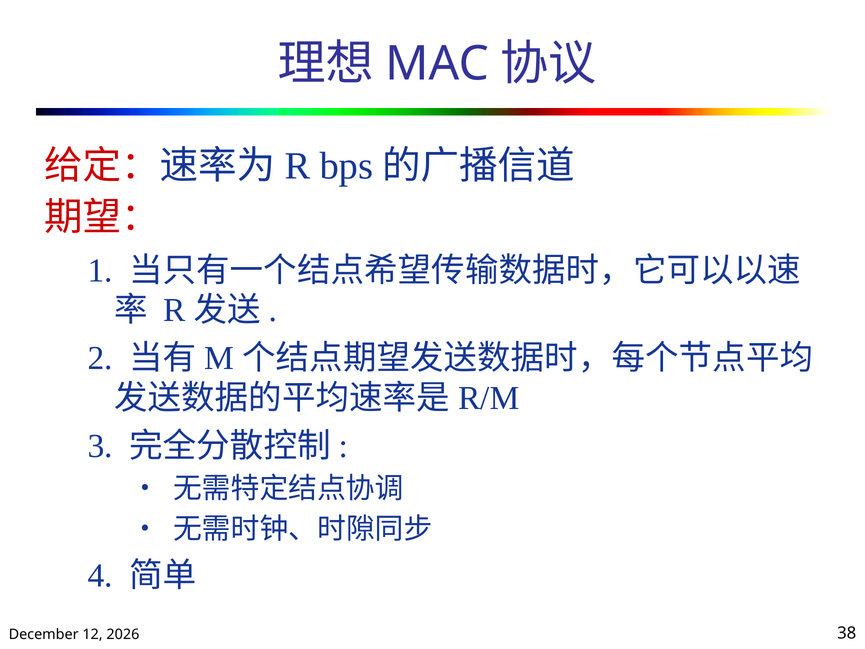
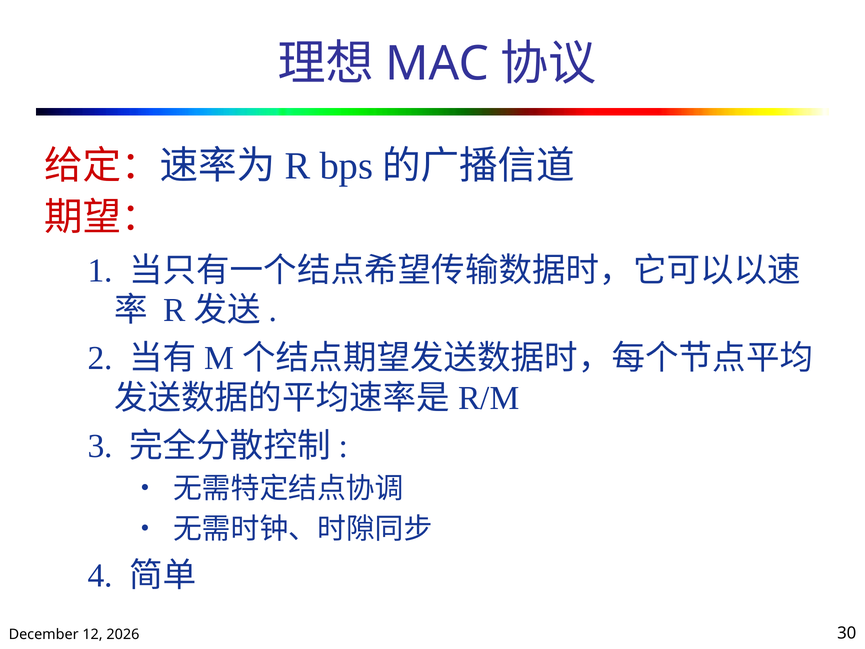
38: 38 -> 30
